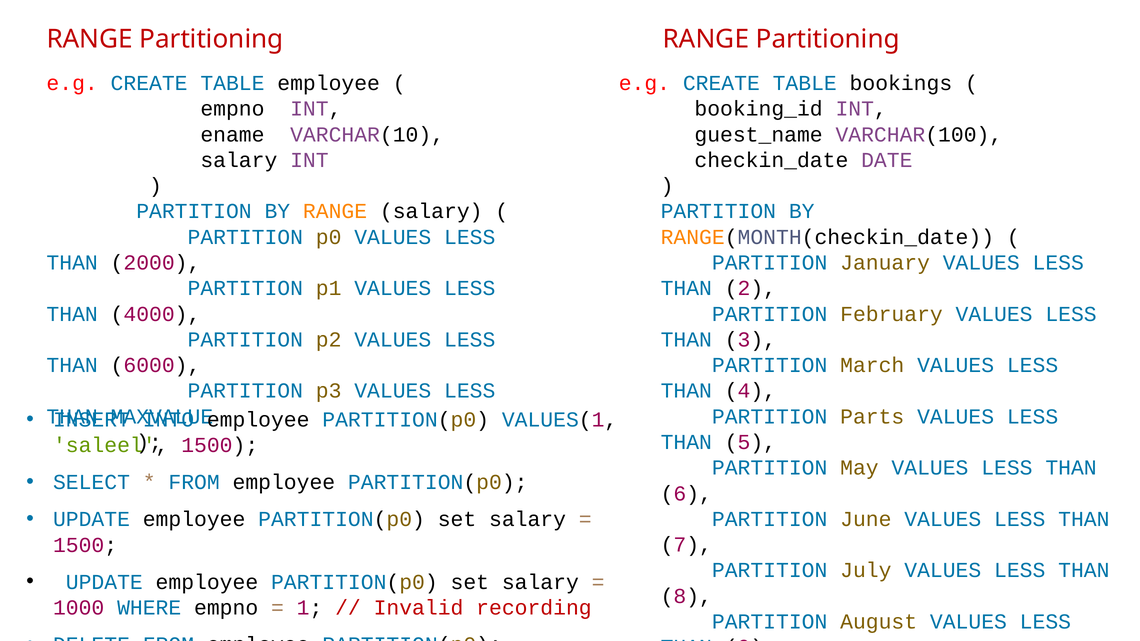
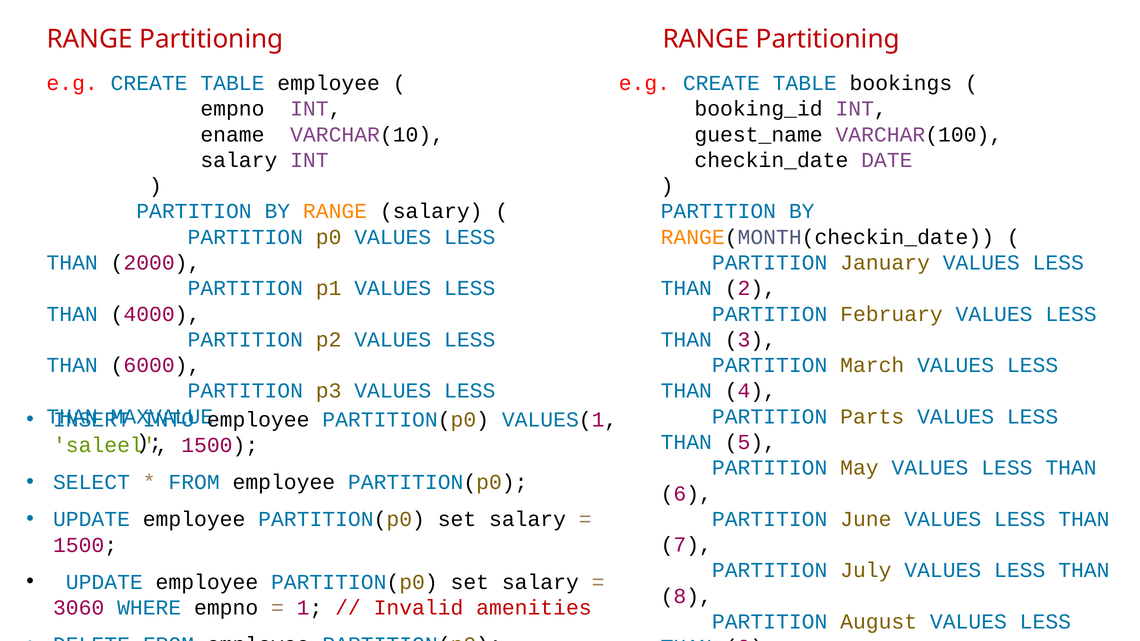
1000: 1000 -> 3060
recording: recording -> amenities
